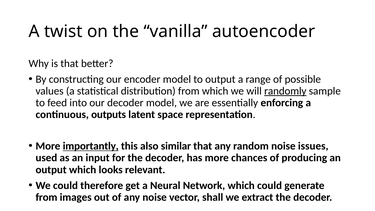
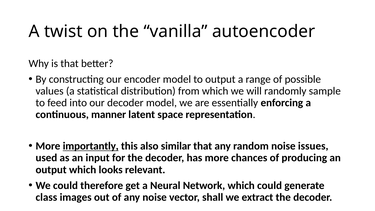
randomly underline: present -> none
outputs: outputs -> manner
from at (46, 197): from -> class
